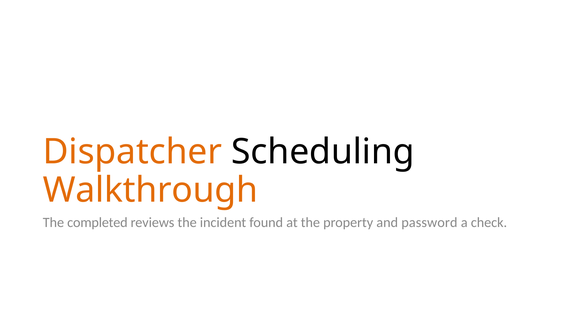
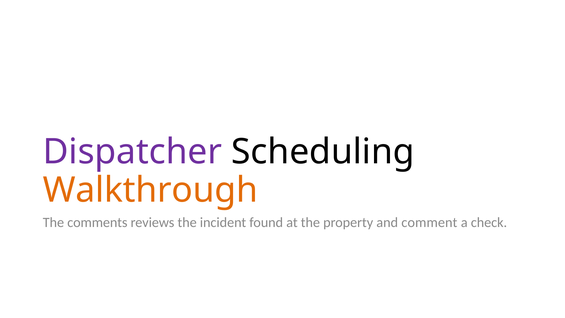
Dispatcher colour: orange -> purple
completed: completed -> comments
password: password -> comment
